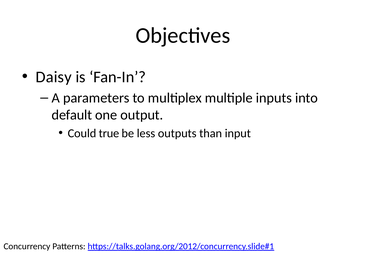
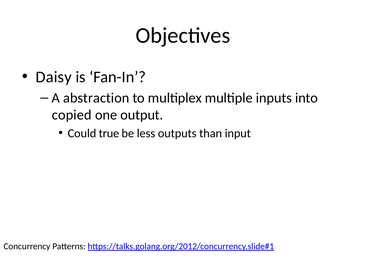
parameters: parameters -> abstraction
default: default -> copied
